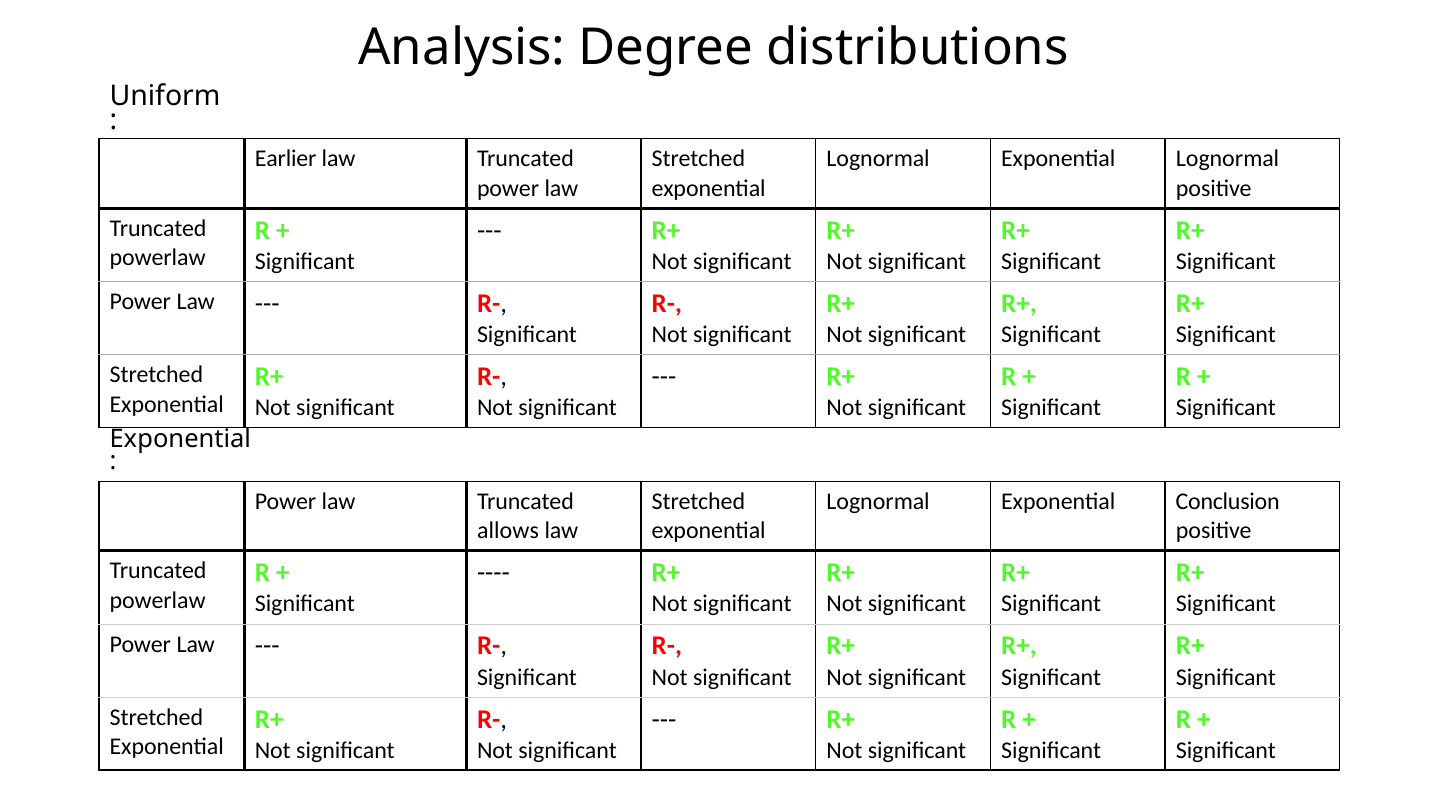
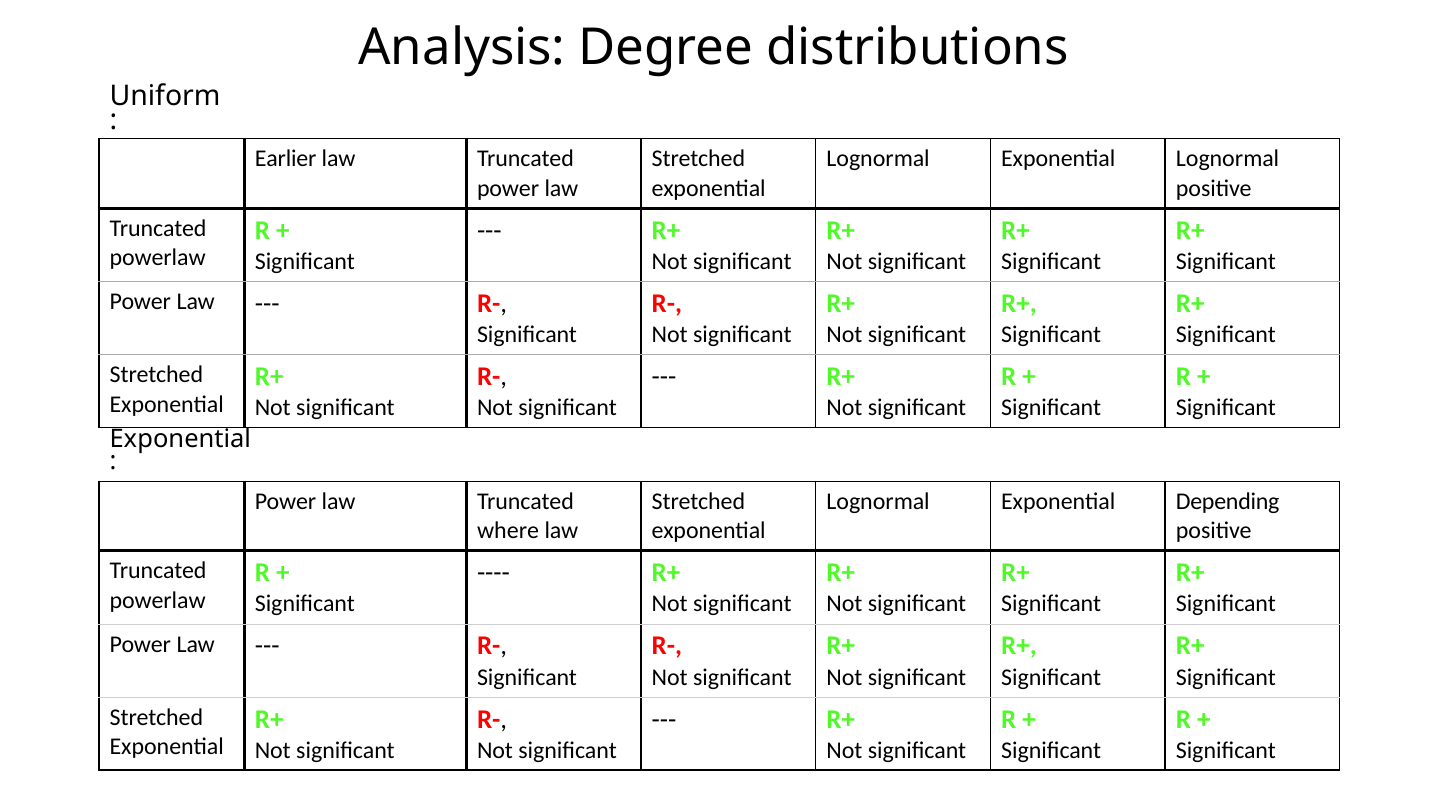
Conclusion: Conclusion -> Depending
allows: allows -> where
